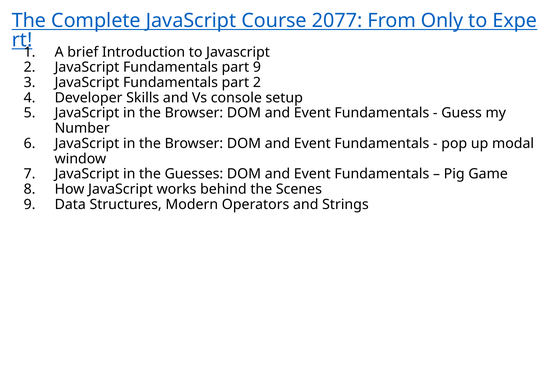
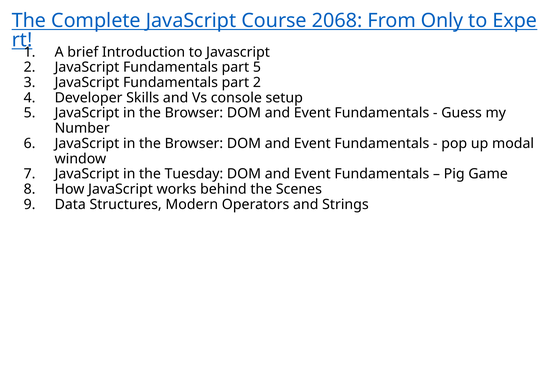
2077: 2077 -> 2068
part 9: 9 -> 5
Guesses: Guesses -> Tuesday
